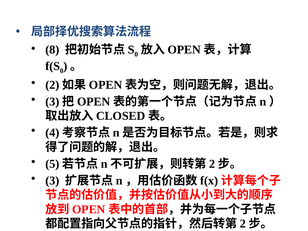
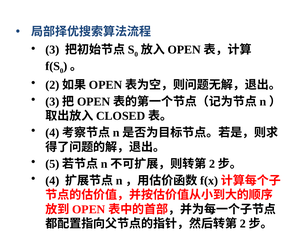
8: 8 -> 3
3: 3 -> 4
